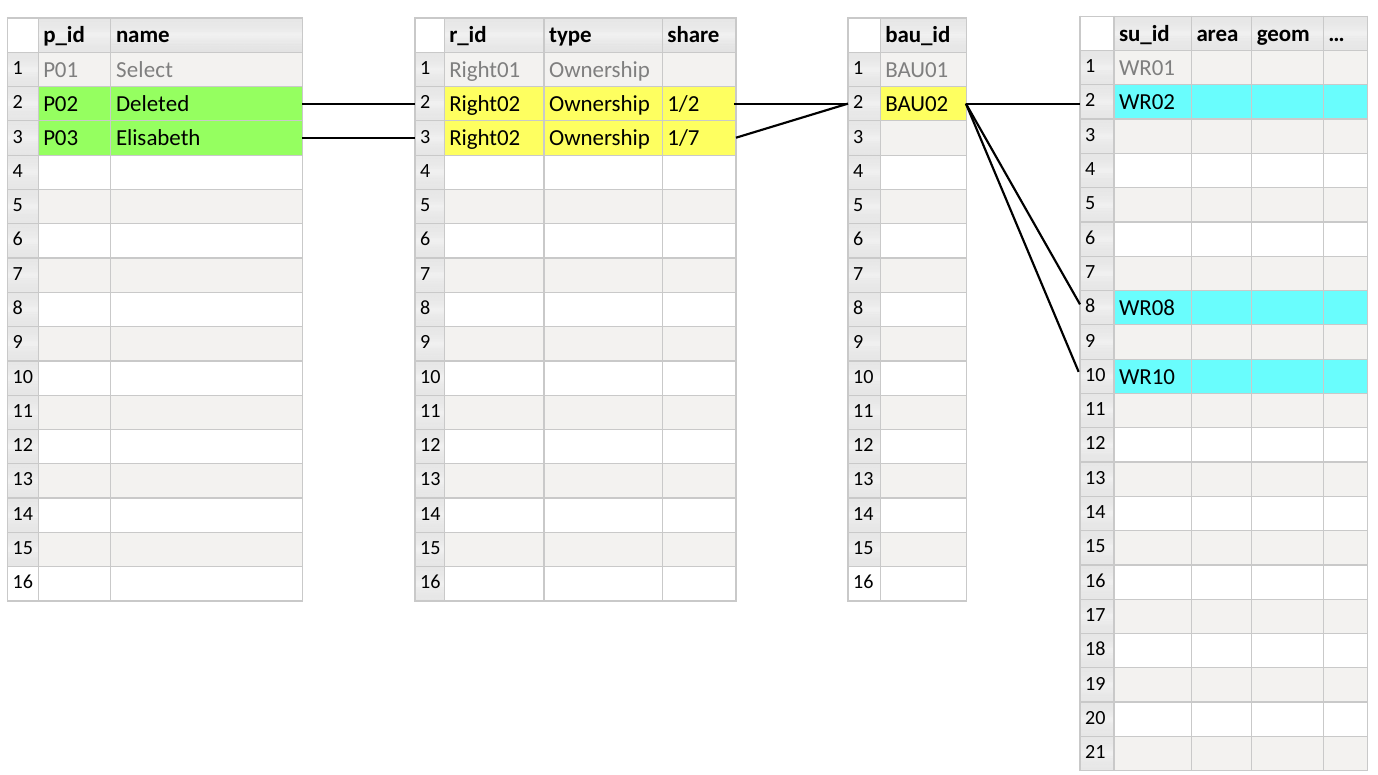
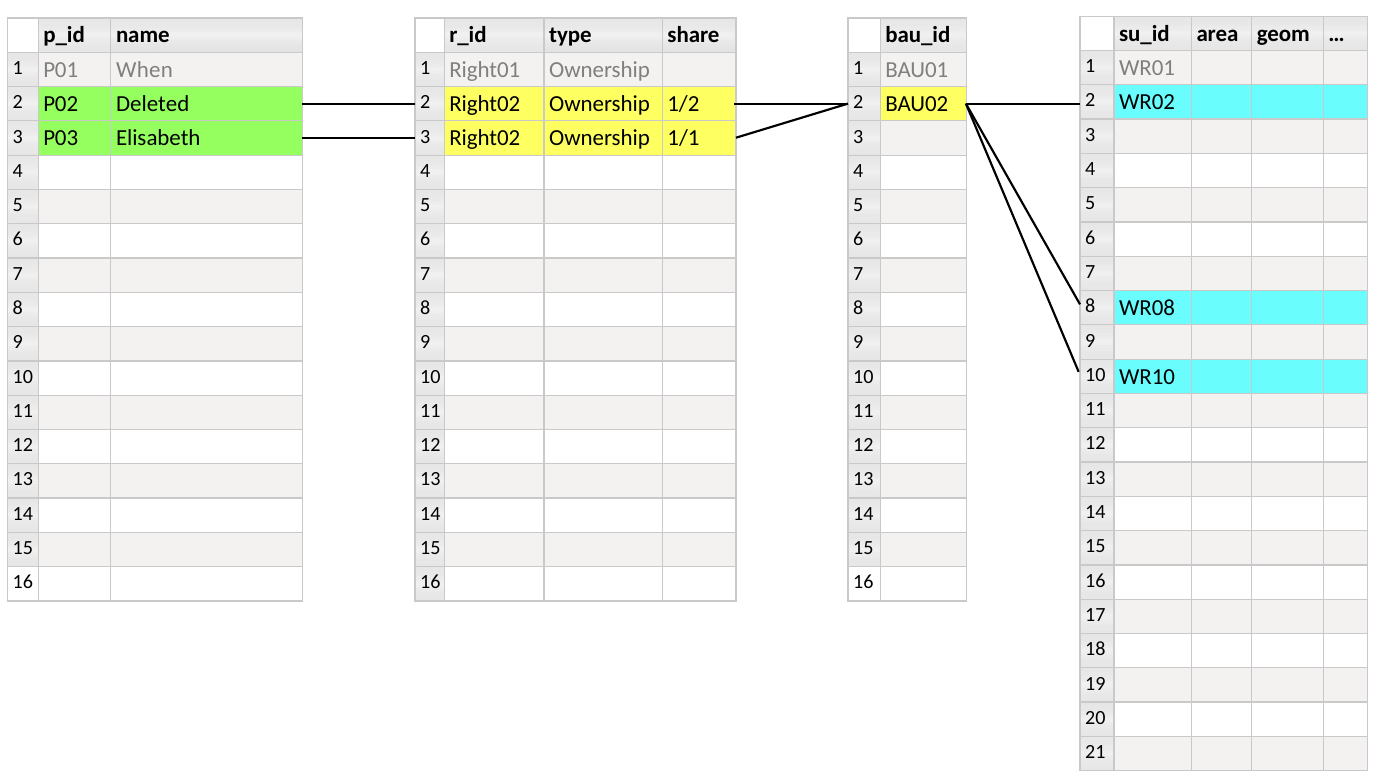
Select: Select -> When
1/7: 1/7 -> 1/1
